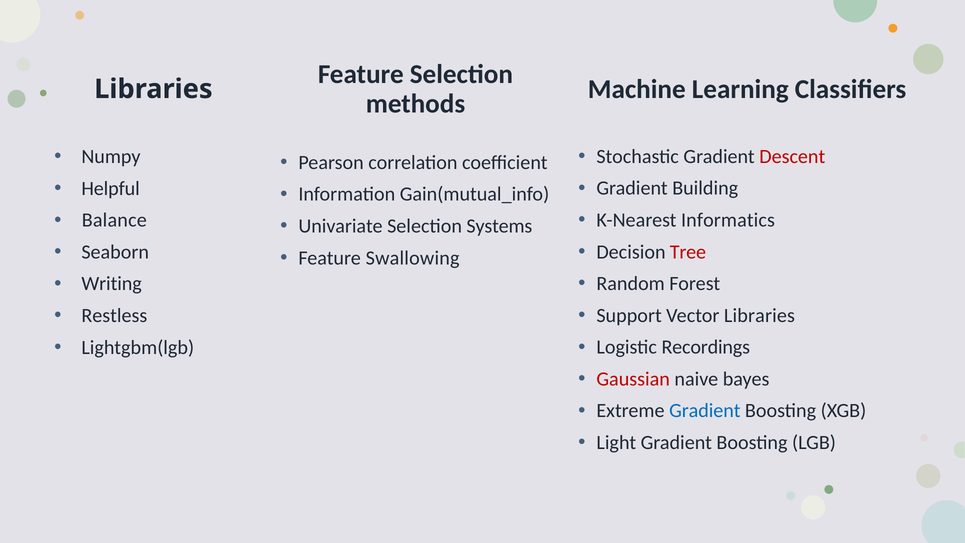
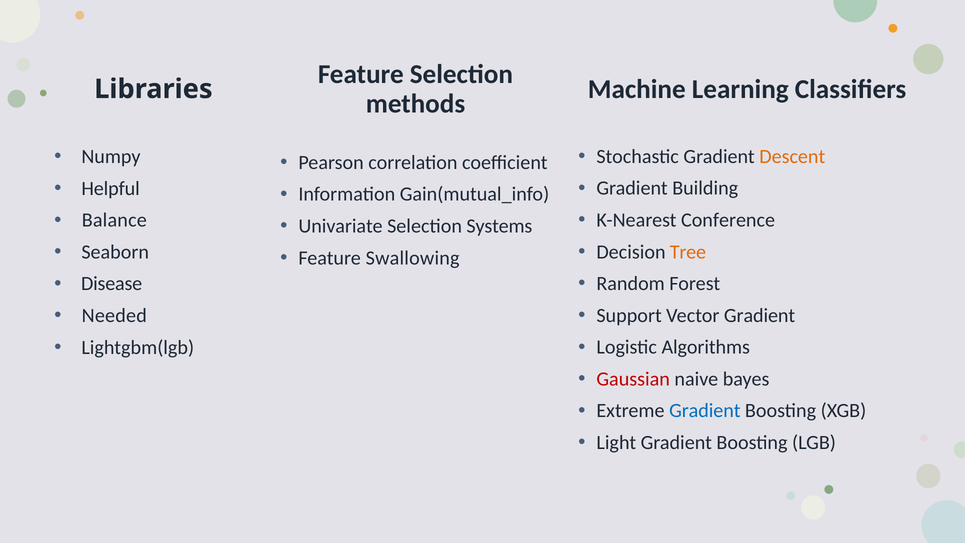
Descent colour: red -> orange
Informatics: Informatics -> Conference
Tree colour: red -> orange
Writing: Writing -> Disease
Vector Libraries: Libraries -> Gradient
Restless: Restless -> Needed
Recordings: Recordings -> Algorithms
